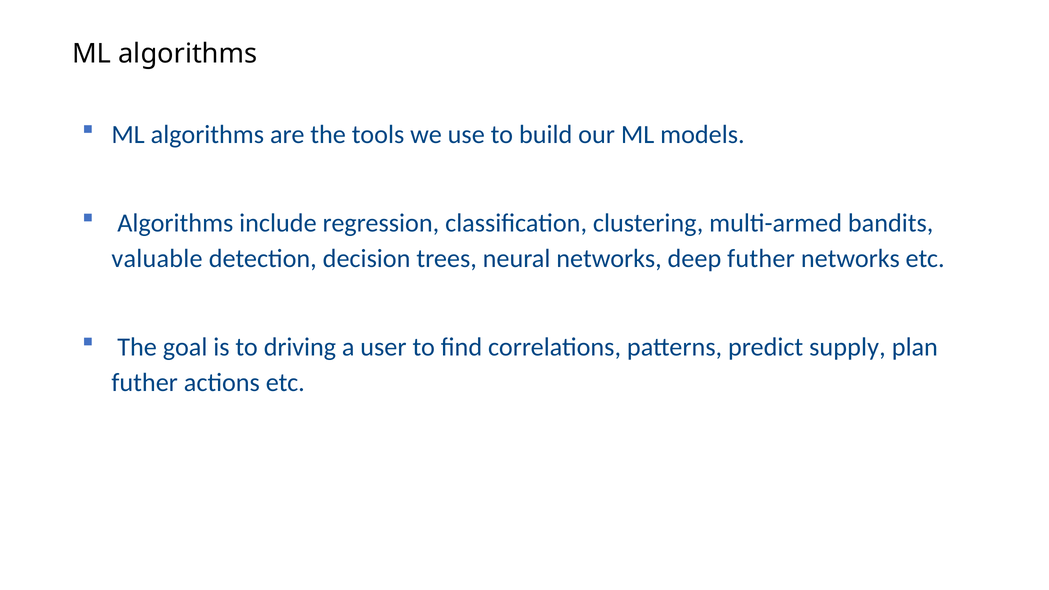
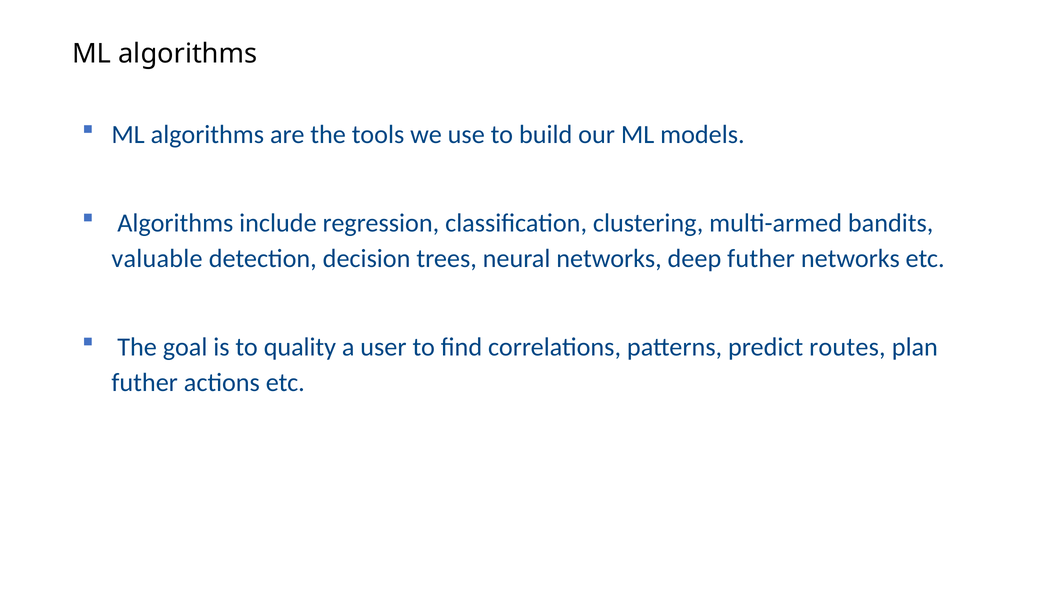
driving: driving -> quality
supply: supply -> routes
